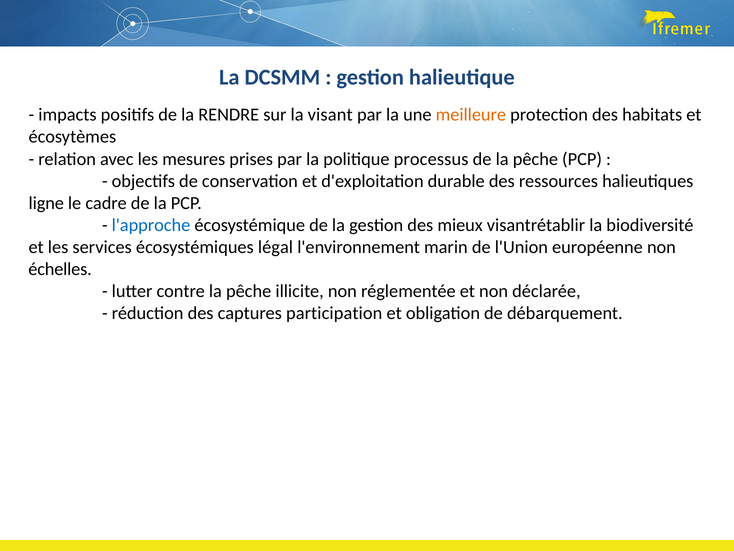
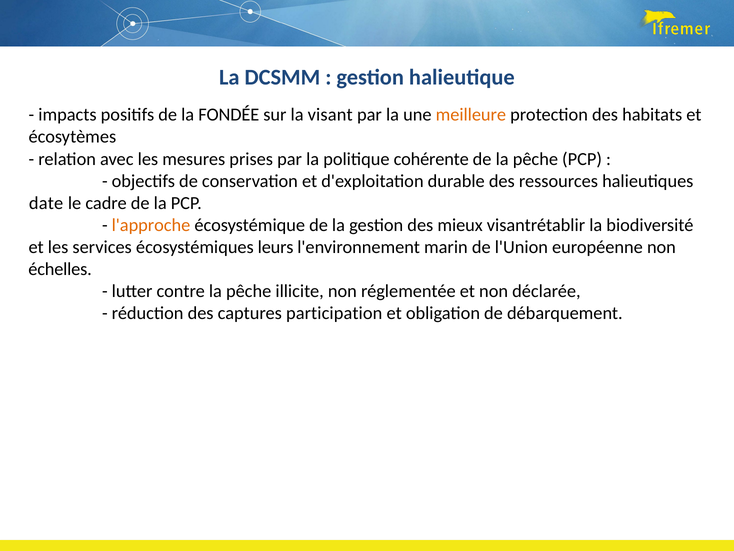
RENDRE: RENDRE -> FONDÉE
processus: processus -> cohérente
ligne: ligne -> date
l'approche colour: blue -> orange
légal: légal -> leurs
